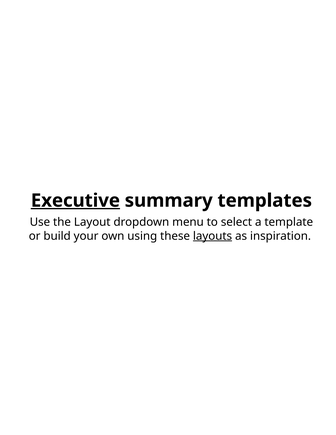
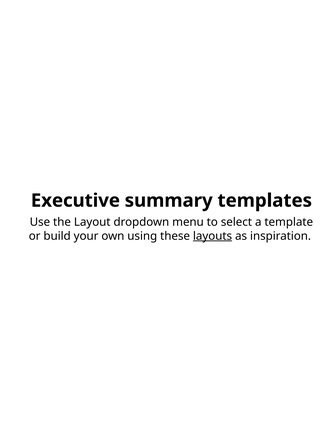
Executive underline: present -> none
